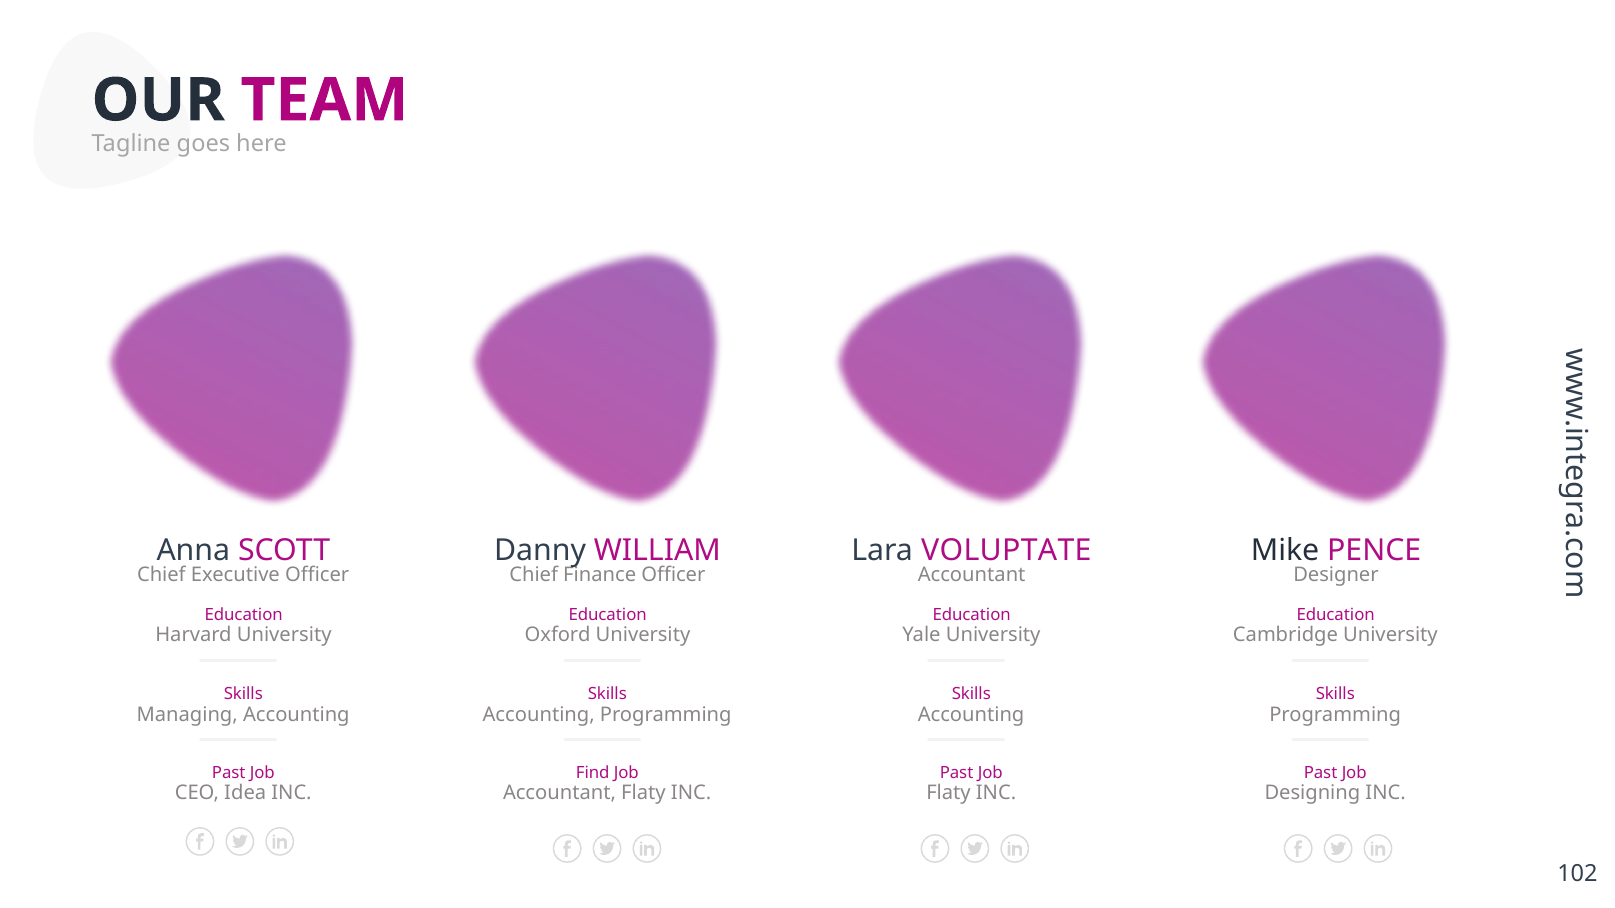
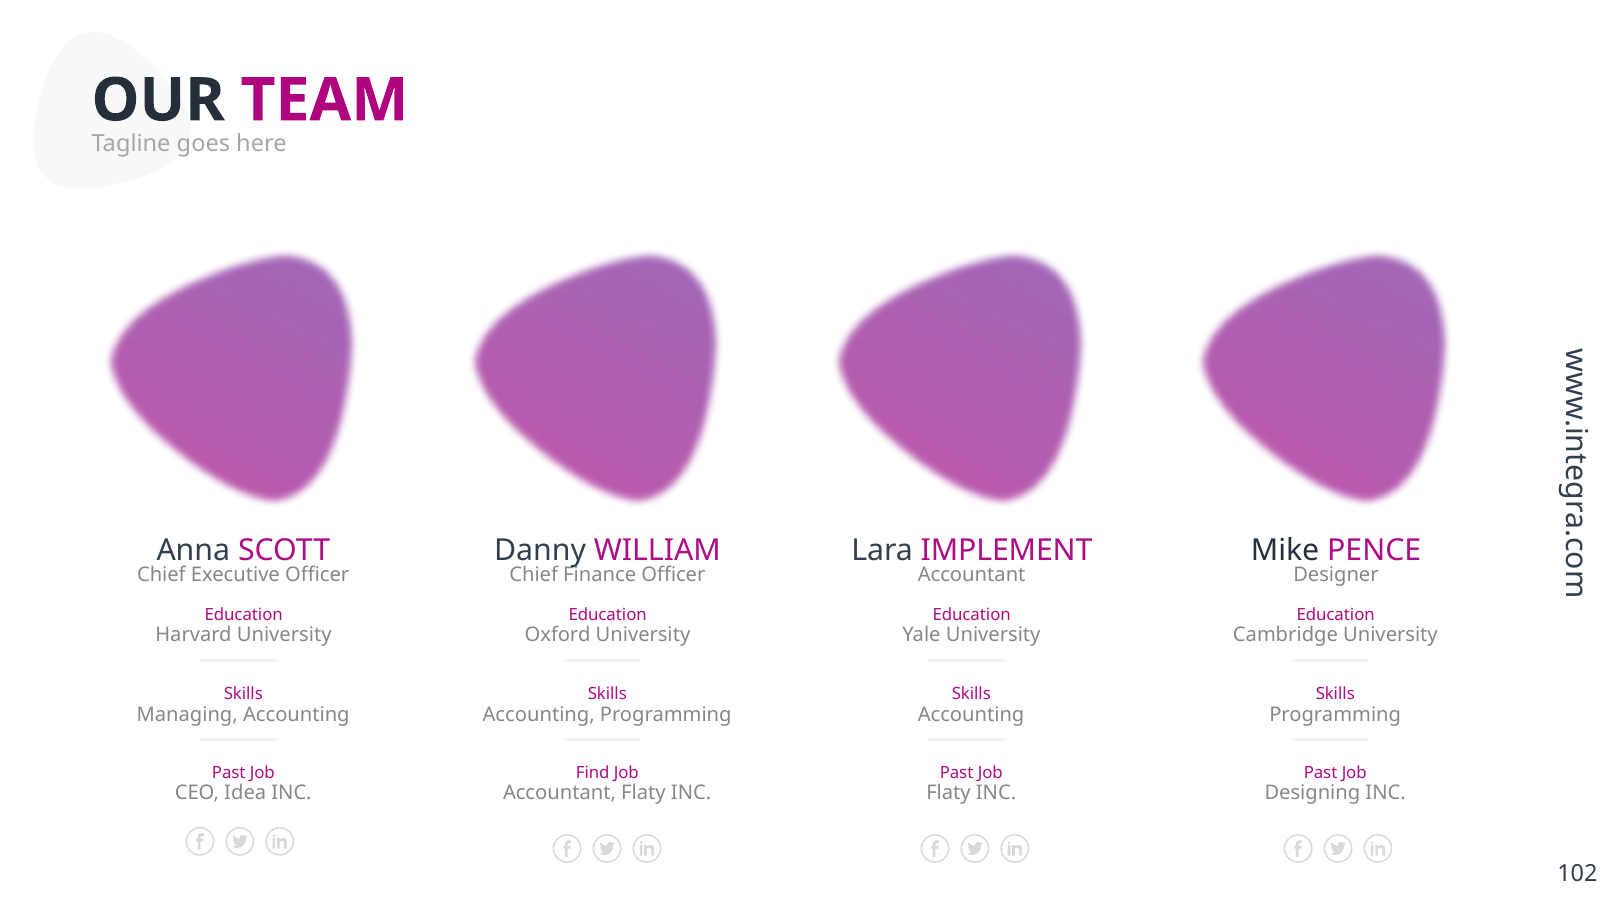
VOLUPTATE: VOLUPTATE -> IMPLEMENT
